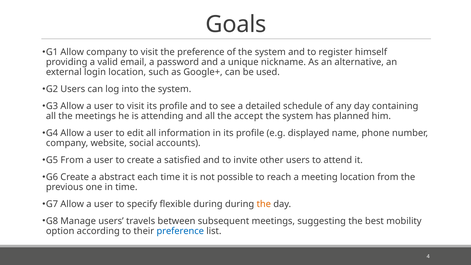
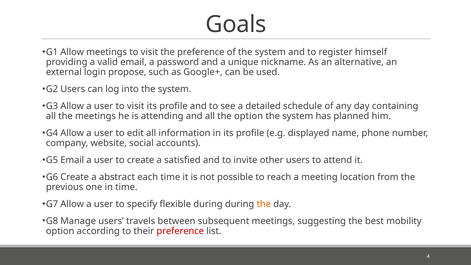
Allow company: company -> meetings
login location: location -> propose
the accept: accept -> option
G5 From: From -> Email
preference at (180, 231) colour: blue -> red
